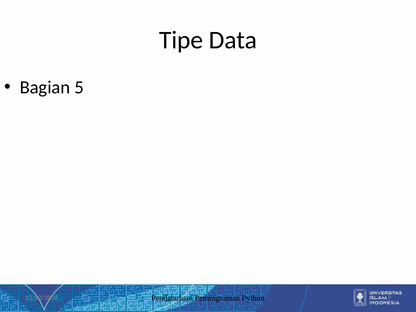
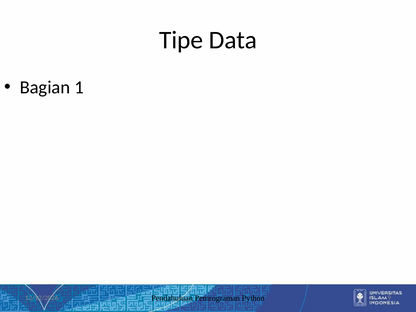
5: 5 -> 1
